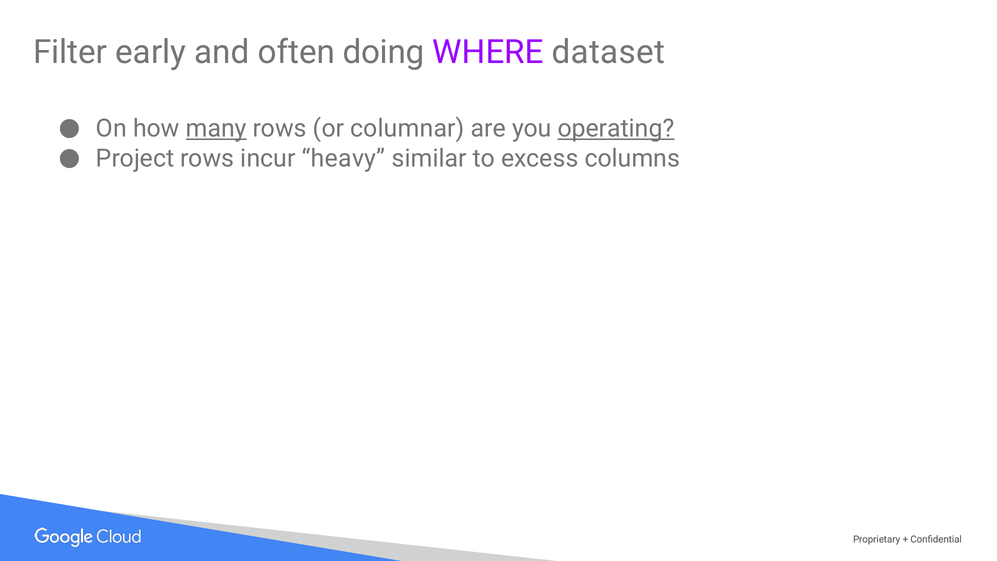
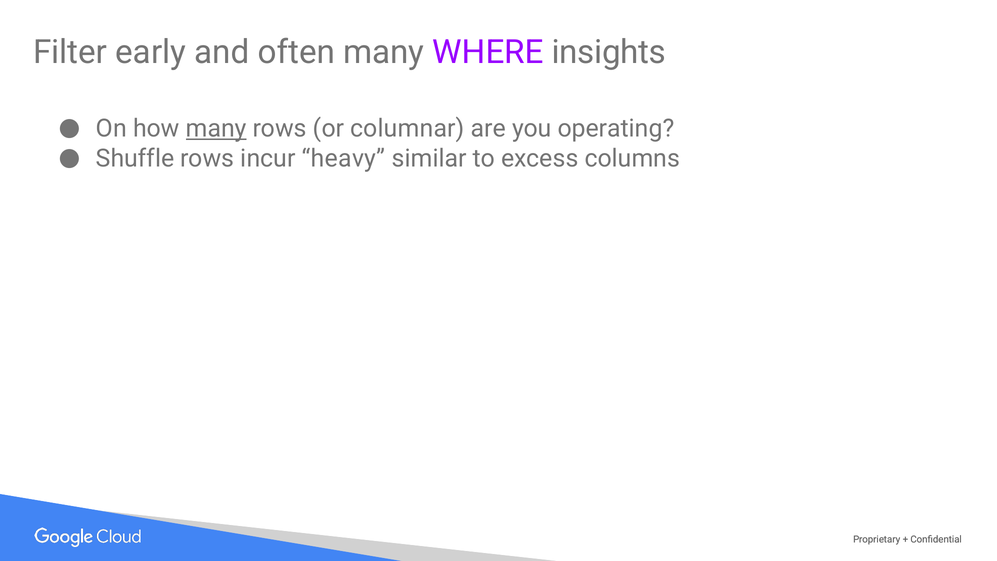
often doing: doing -> many
dataset: dataset -> insights
operating underline: present -> none
Project: Project -> Shuffle
